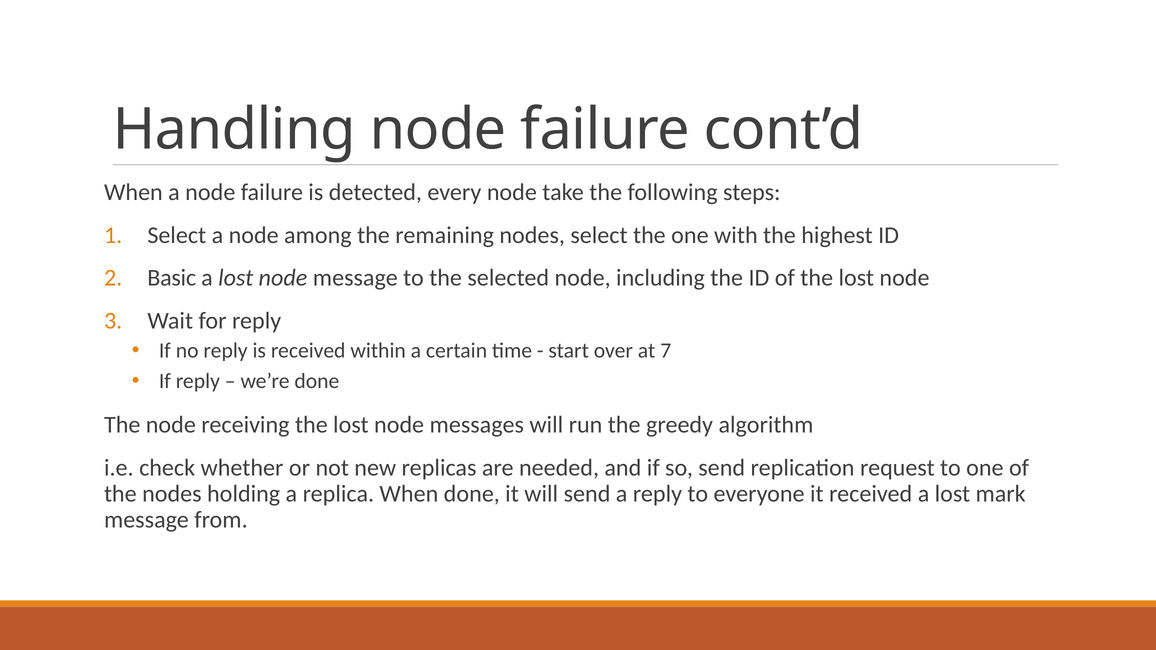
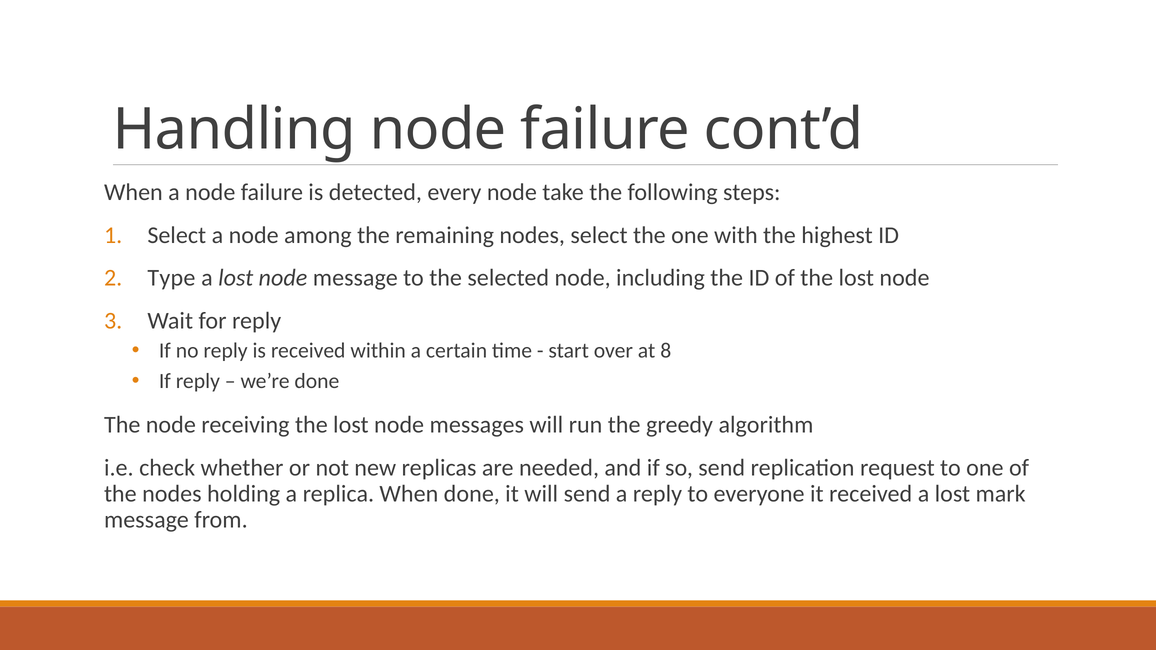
Basic: Basic -> Type
7: 7 -> 8
